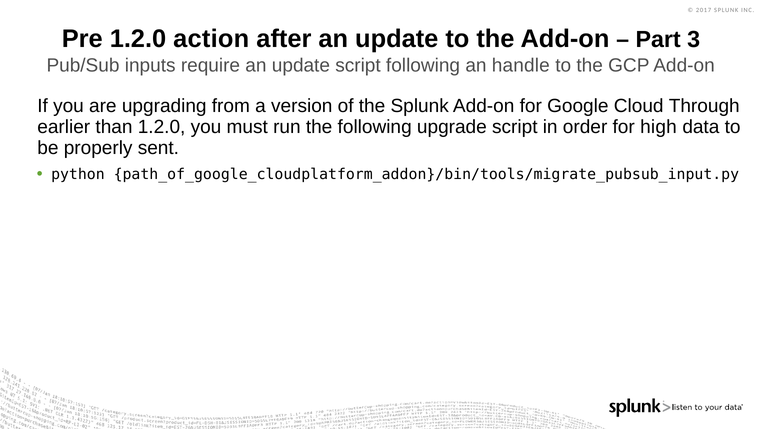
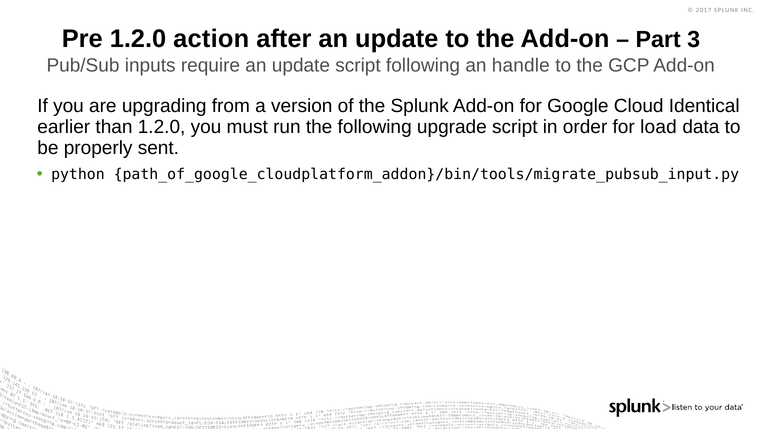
Through: Through -> Identical
high: high -> load
